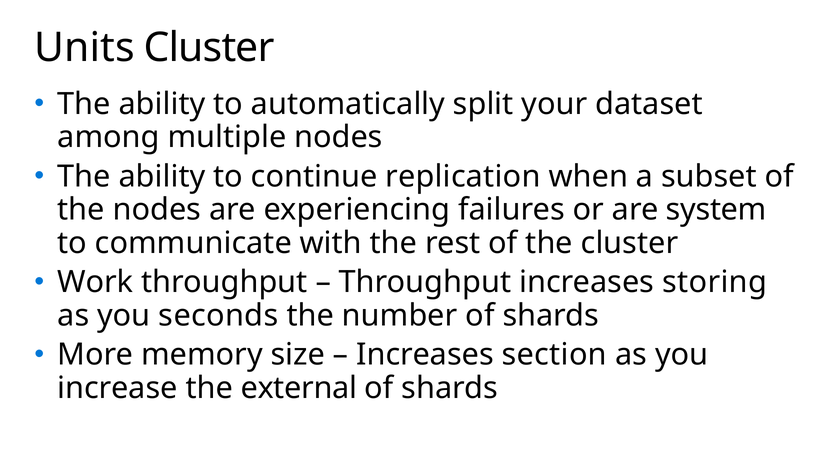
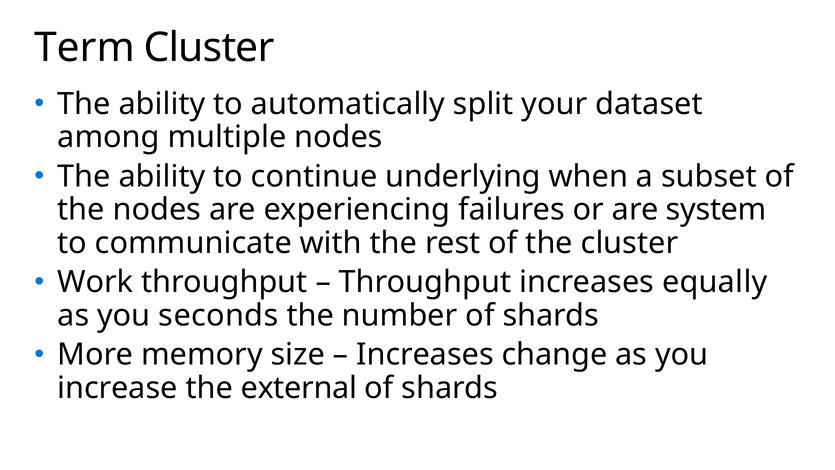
Units: Units -> Term
replication: replication -> underlying
storing: storing -> equally
section: section -> change
